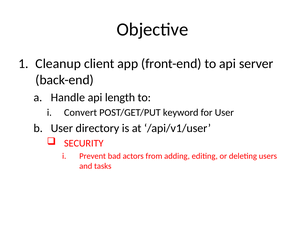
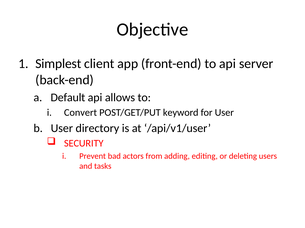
Cleanup: Cleanup -> Simplest
Handle: Handle -> Default
length: length -> allows
